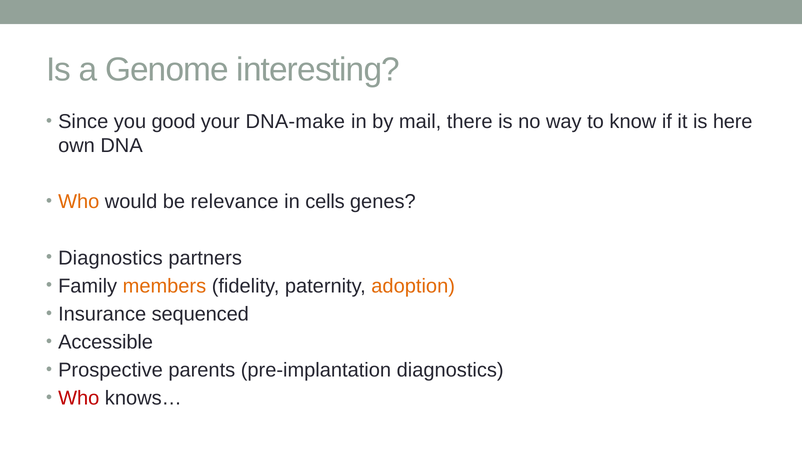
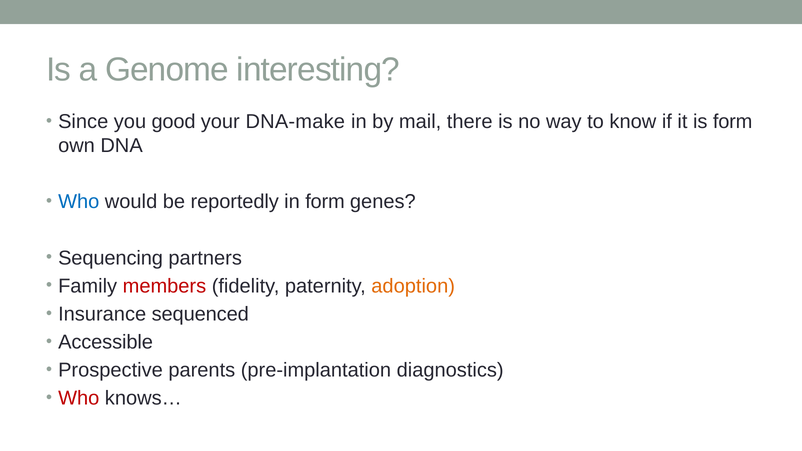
is here: here -> form
Who at (79, 202) colour: orange -> blue
relevance: relevance -> reportedly
in cells: cells -> form
Diagnostics at (110, 258): Diagnostics -> Sequencing
members colour: orange -> red
